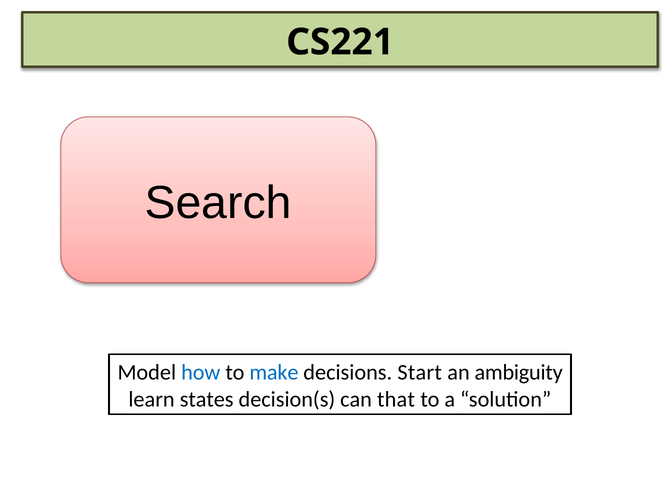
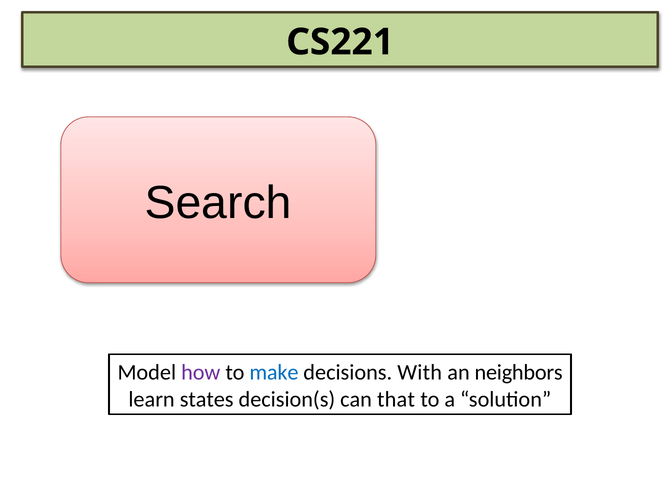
how colour: blue -> purple
Start: Start -> With
ambiguity: ambiguity -> neighbors
